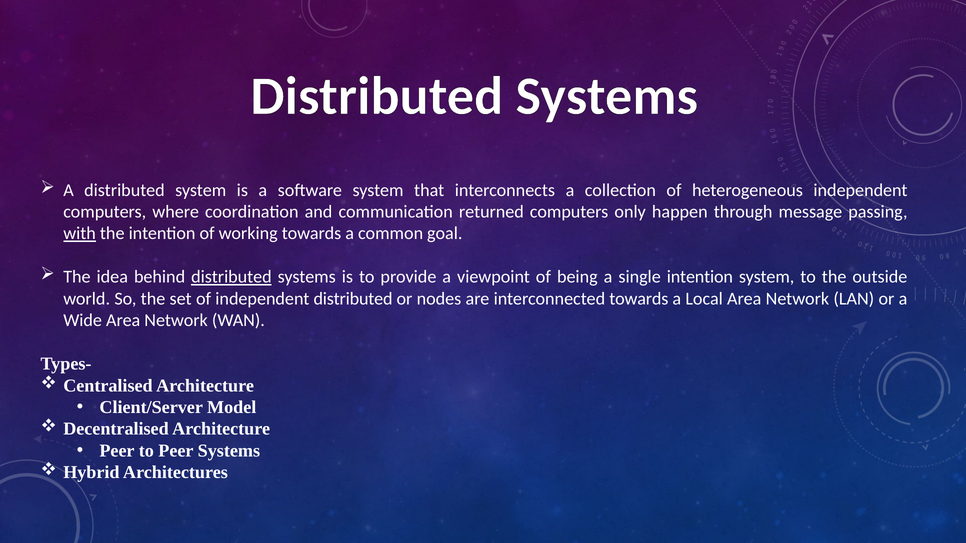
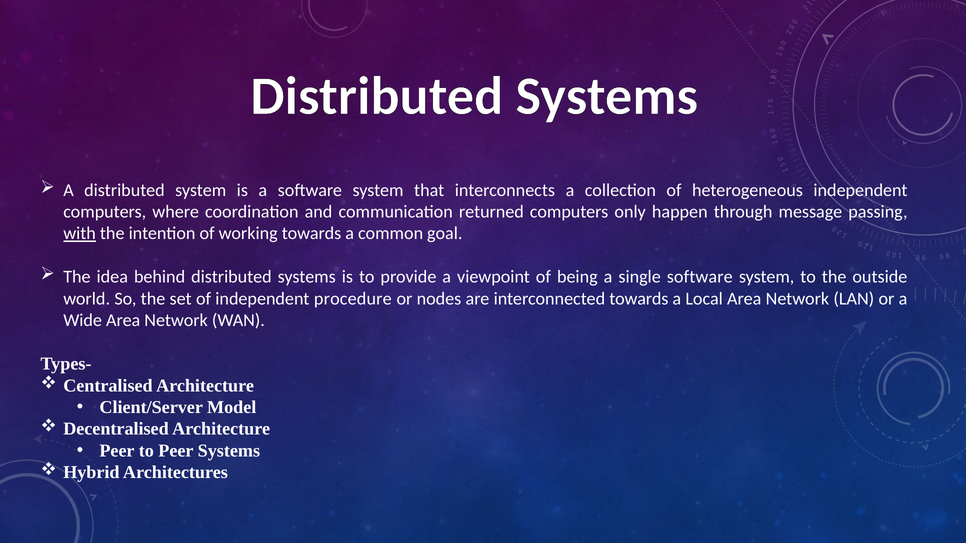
distributed at (231, 277) underline: present -> none
single intention: intention -> software
independent distributed: distributed -> procedure
